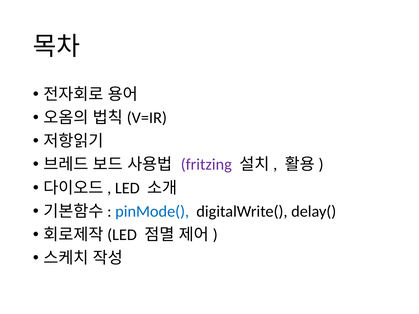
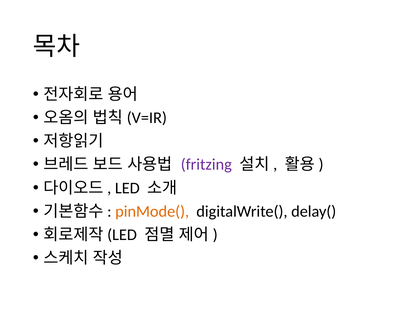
pinMode( colour: blue -> orange
